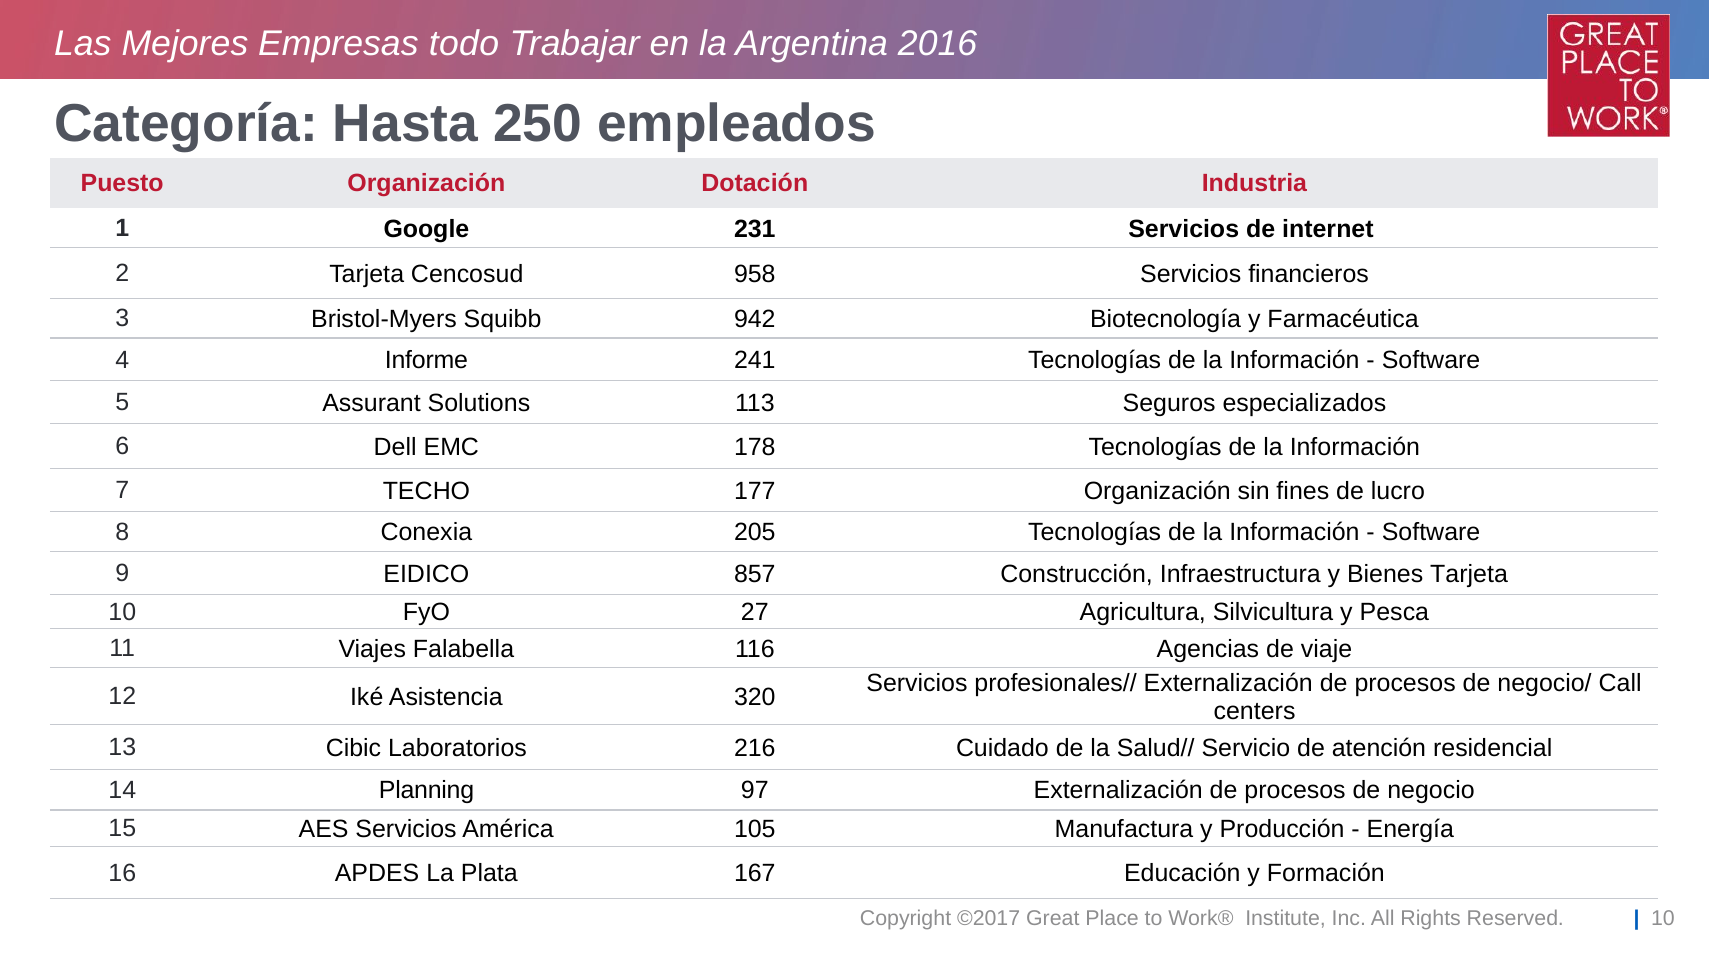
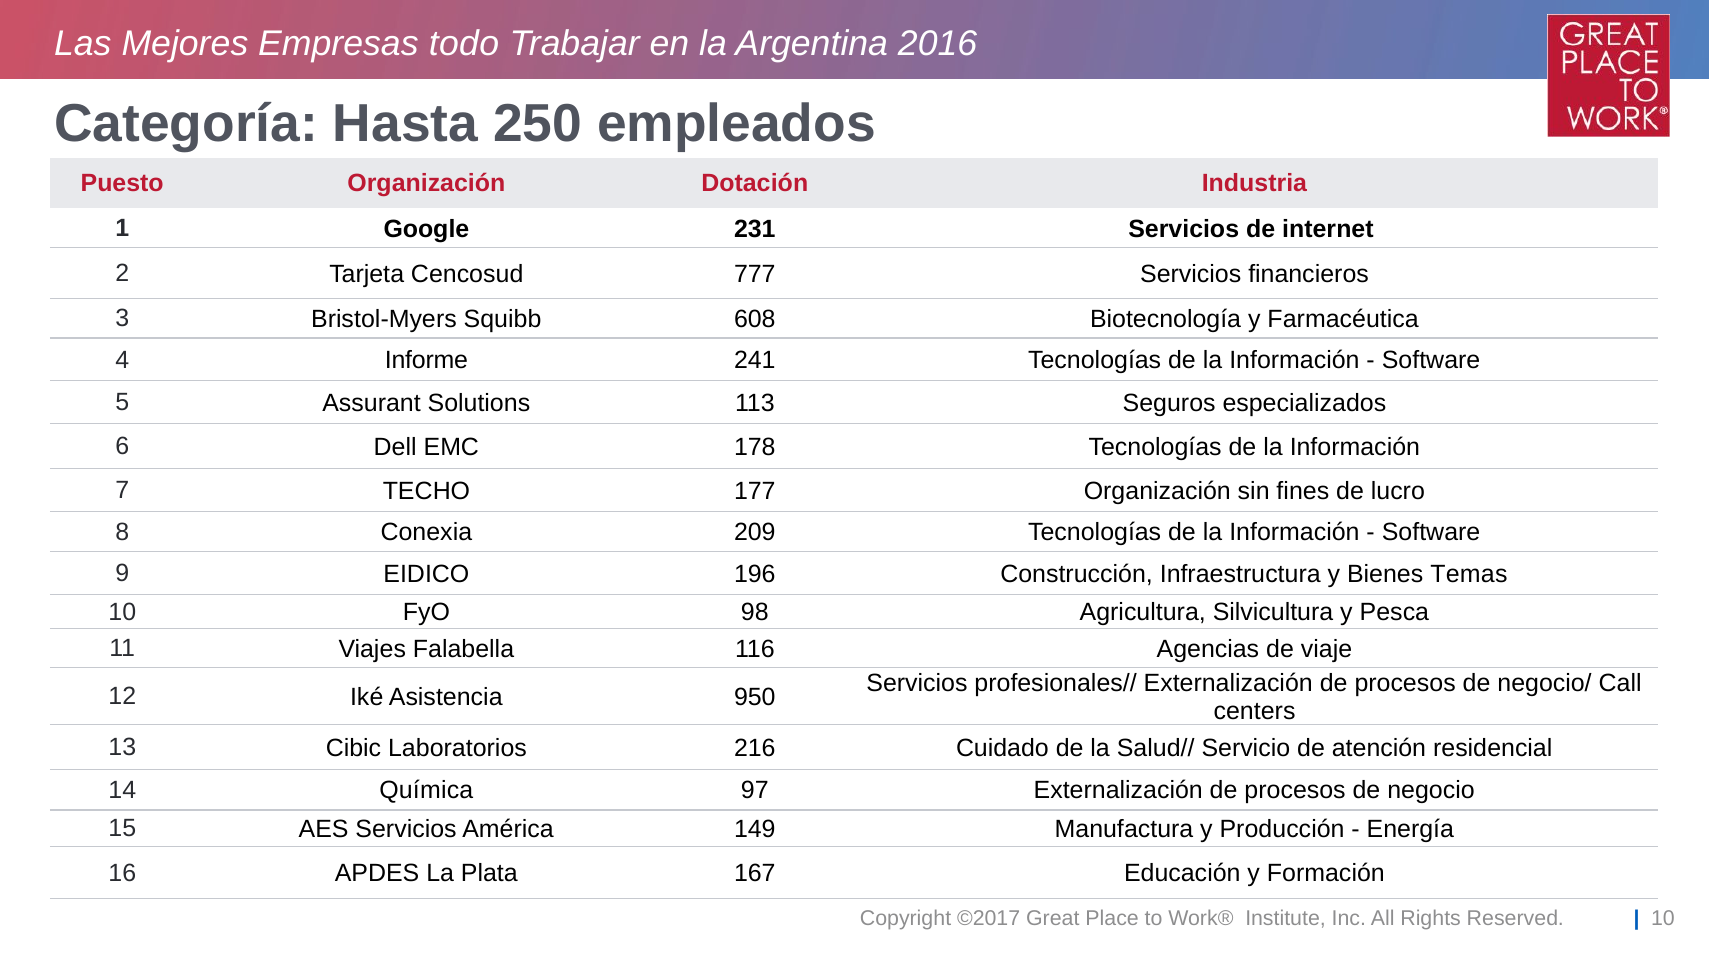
958: 958 -> 777
942: 942 -> 608
205: 205 -> 209
857: 857 -> 196
Bienes Tarjeta: Tarjeta -> Temas
27: 27 -> 98
320: 320 -> 950
Planning: Planning -> Química
105: 105 -> 149
